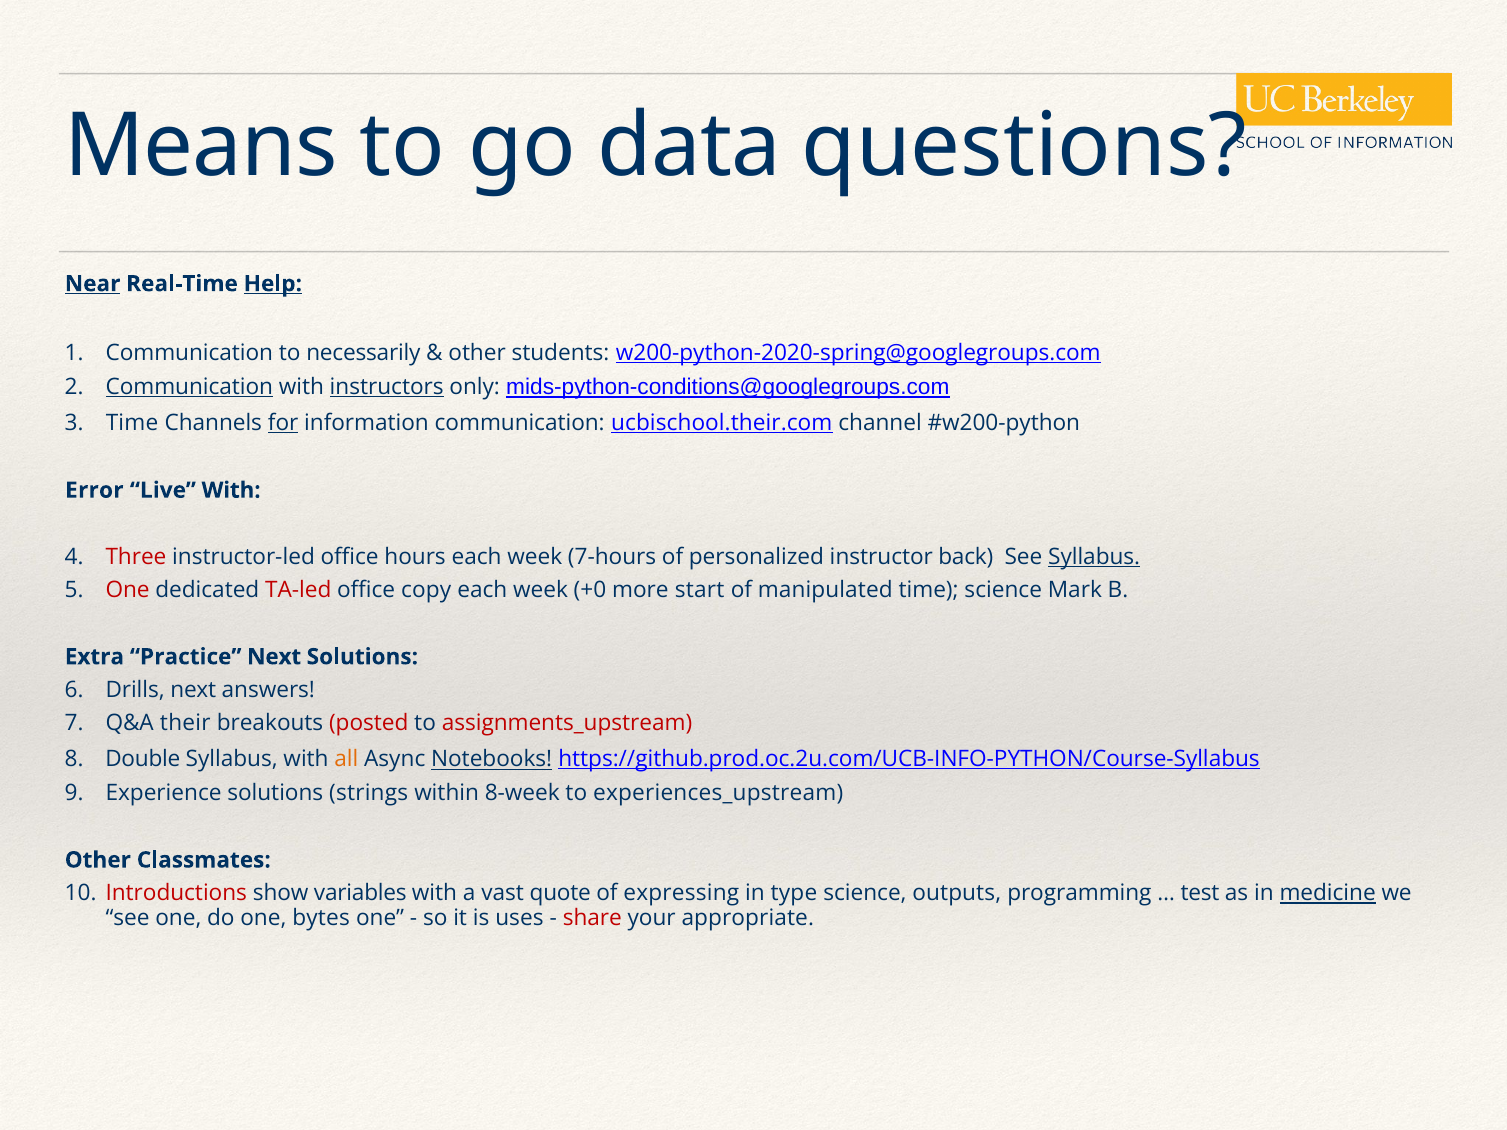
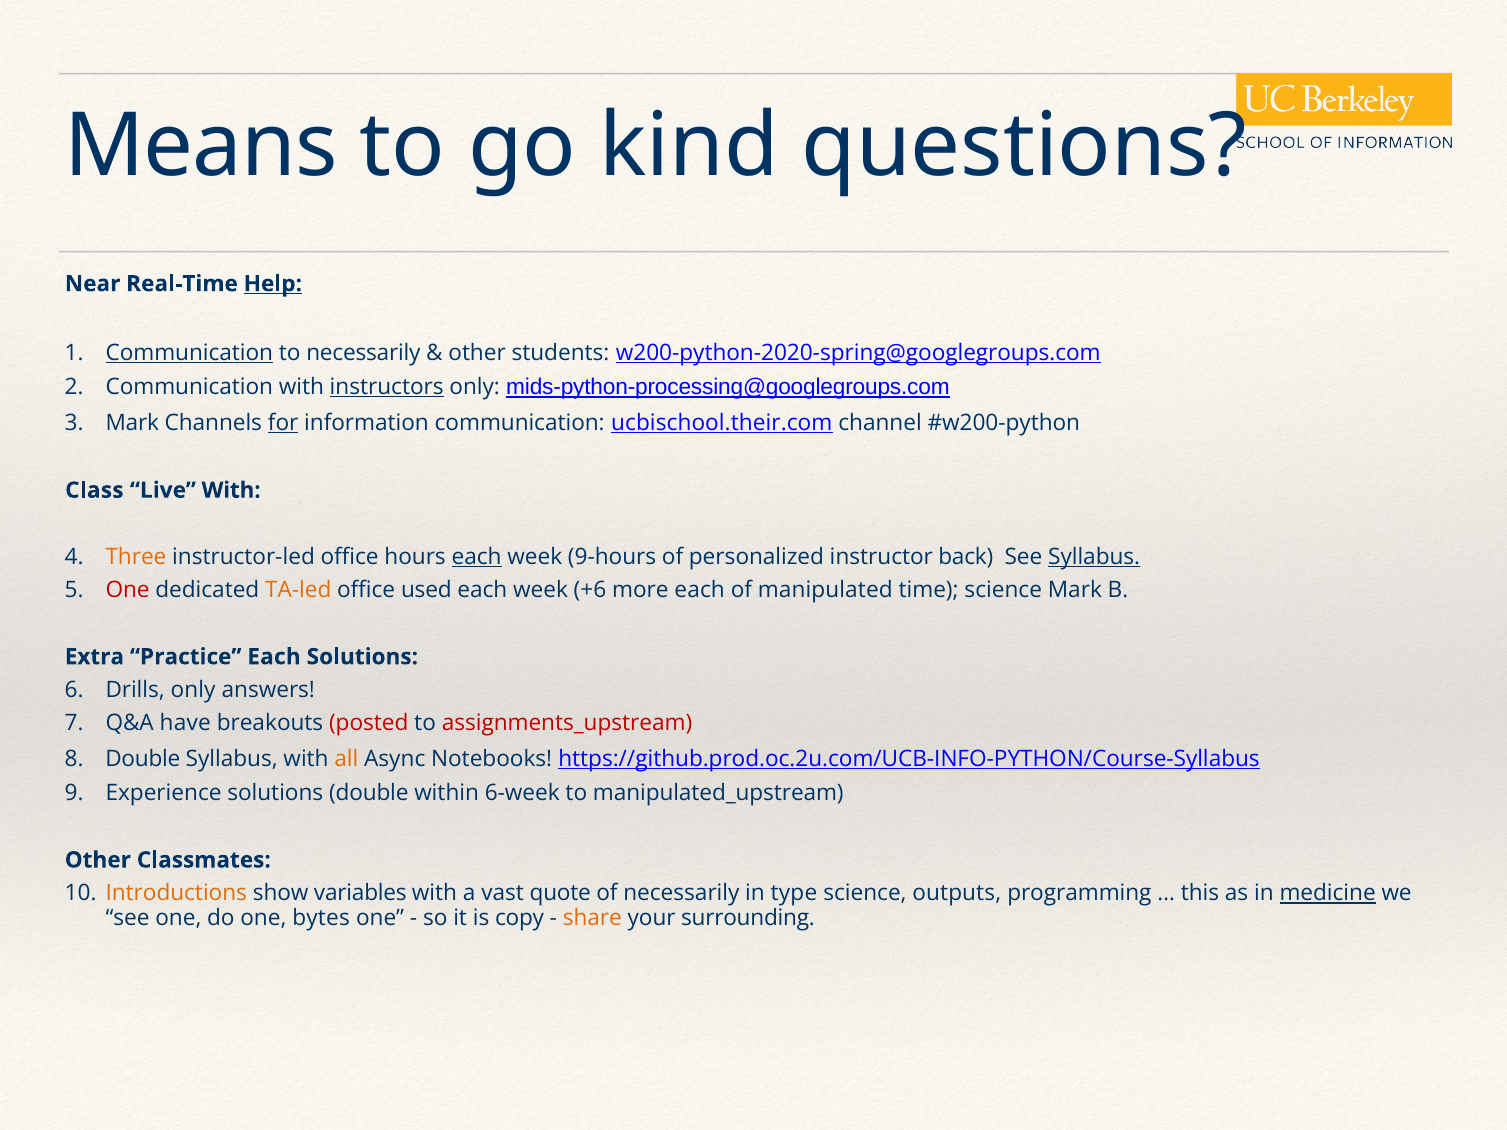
data: data -> kind
Near underline: present -> none
Communication at (189, 353) underline: none -> present
Communication at (189, 387) underline: present -> none
mids-python-conditions@googlegroups.com: mids-python-conditions@googlegroups.com -> mids-python-processing@googlegroups.com
Time at (132, 423): Time -> Mark
Error: Error -> Class
Three colour: red -> orange
each at (477, 557) underline: none -> present
7-hours: 7-hours -> 9-hours
TA-led colour: red -> orange
copy: copy -> used
+0: +0 -> +6
more start: start -> each
Practice Next: Next -> Each
Drills next: next -> only
their: their -> have
Notebooks underline: present -> none
solutions strings: strings -> double
8-week: 8-week -> 6-week
experiences_upstream: experiences_upstream -> manipulated_upstream
Introductions colour: red -> orange
of expressing: expressing -> necessarily
test: test -> this
uses: uses -> copy
share colour: red -> orange
appropriate: appropriate -> surrounding
